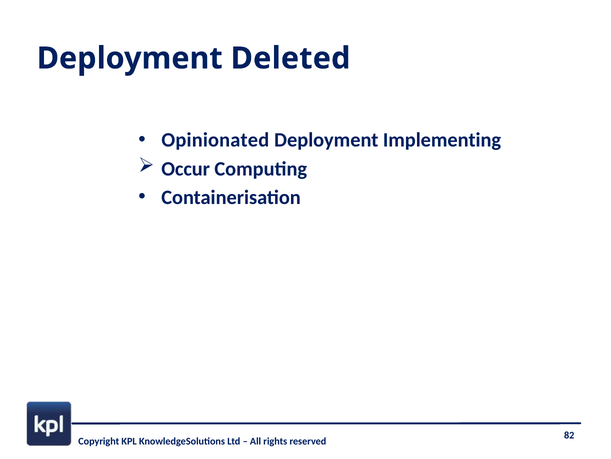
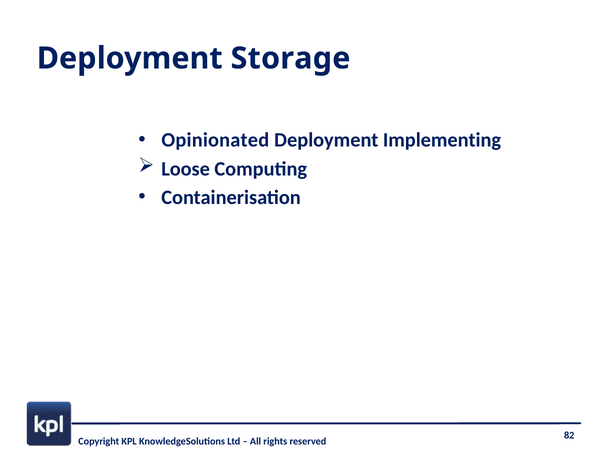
Deleted: Deleted -> Storage
Occur: Occur -> Loose
